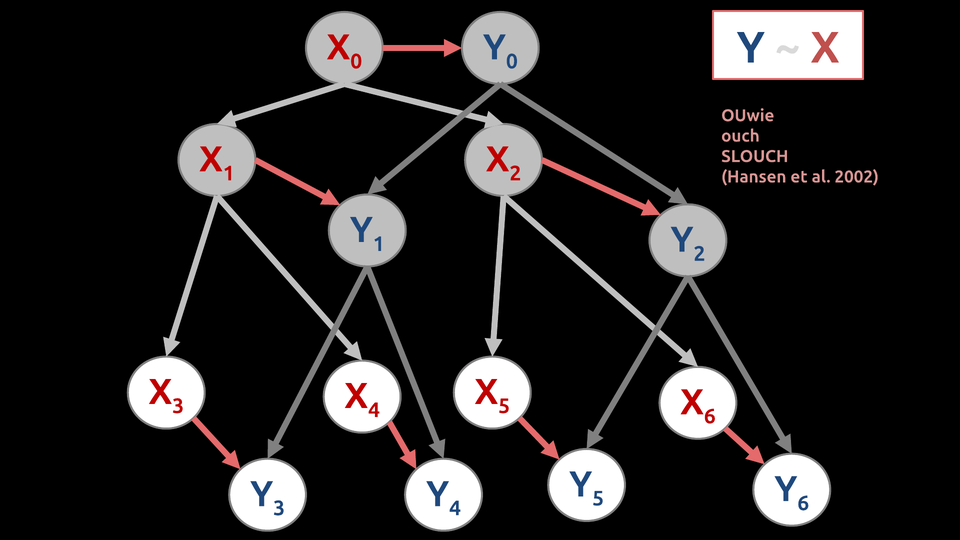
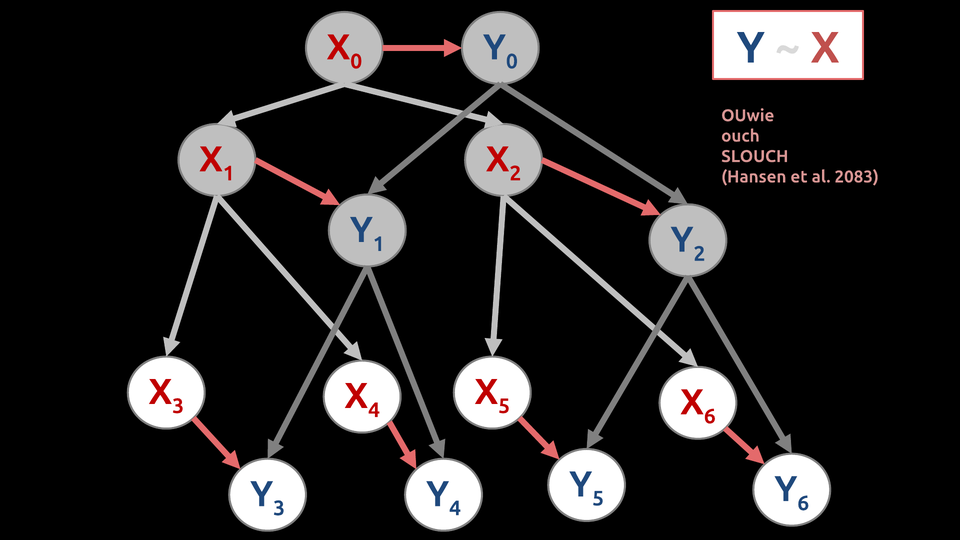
2002: 2002 -> 2083
